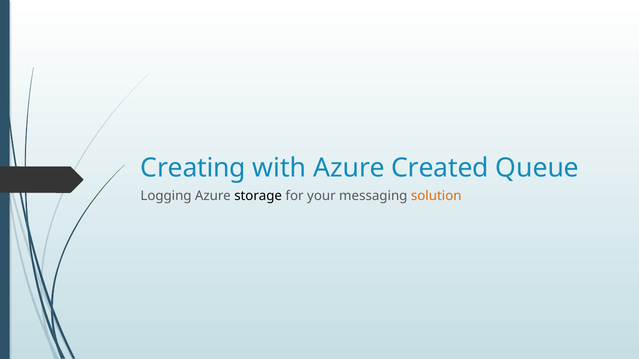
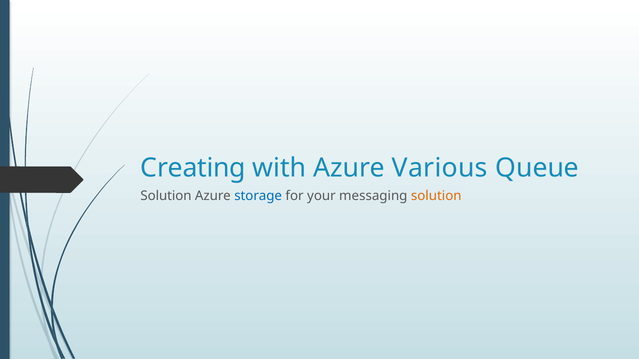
Created: Created -> Various
Logging at (166, 196): Logging -> Solution
storage colour: black -> blue
